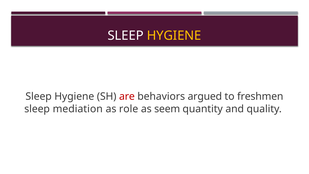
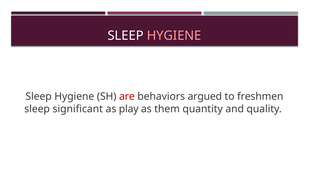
HYGIENE at (174, 35) colour: yellow -> pink
mediation: mediation -> significant
role: role -> play
seem: seem -> them
